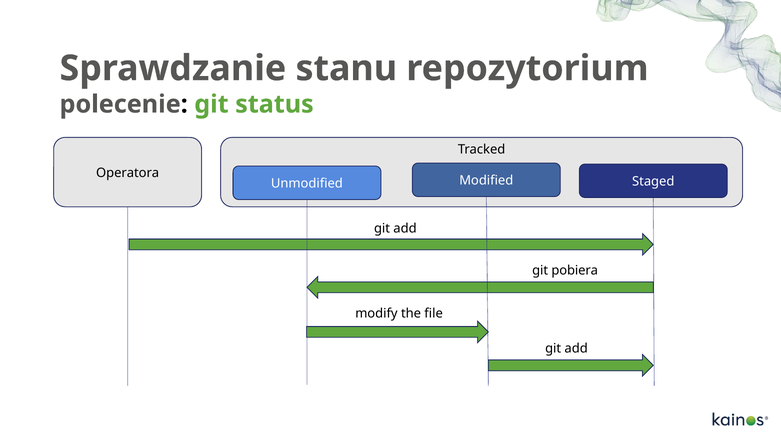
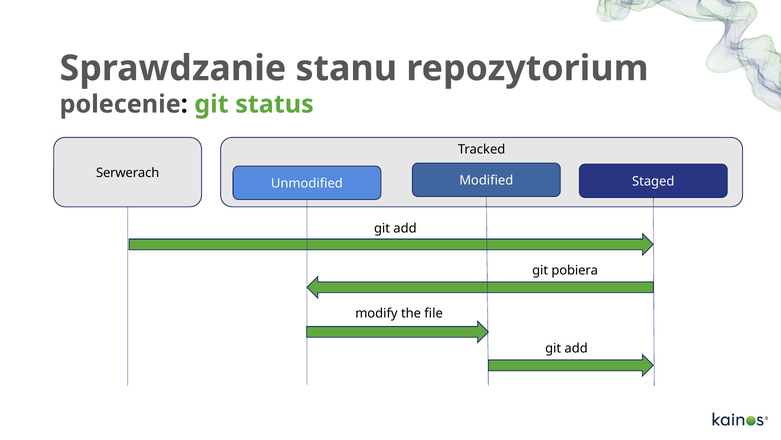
Operatora: Operatora -> Serwerach
